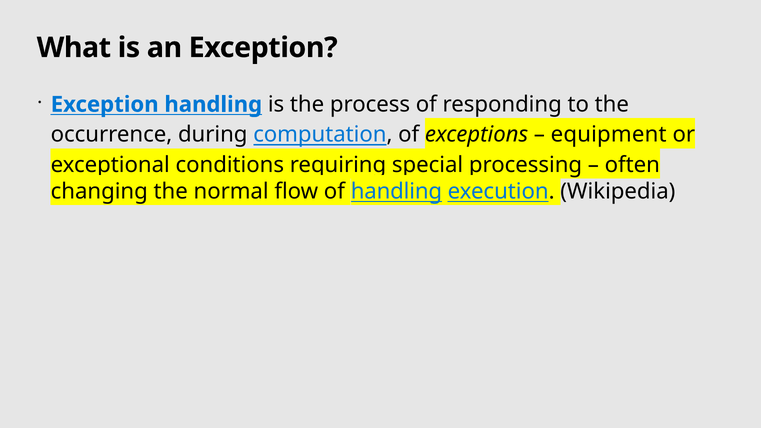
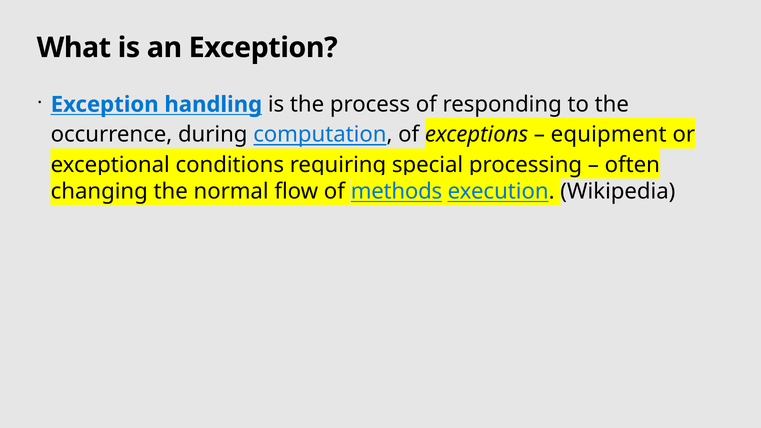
of handling: handling -> methods
